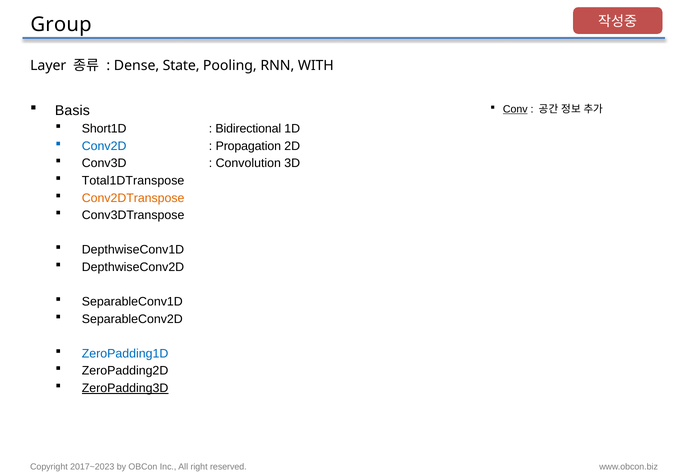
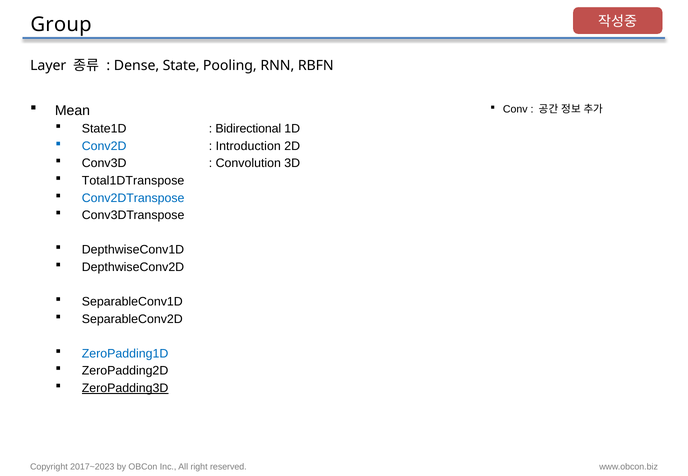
WITH: WITH -> RBFN
Basis: Basis -> Mean
Conv underline: present -> none
Short1D: Short1D -> State1D
Propagation: Propagation -> Introduction
Conv2DTranspose colour: orange -> blue
